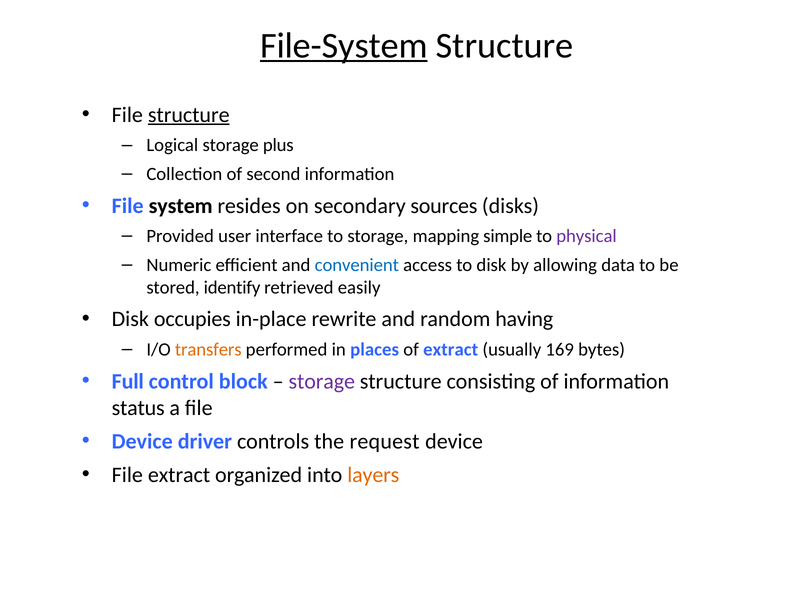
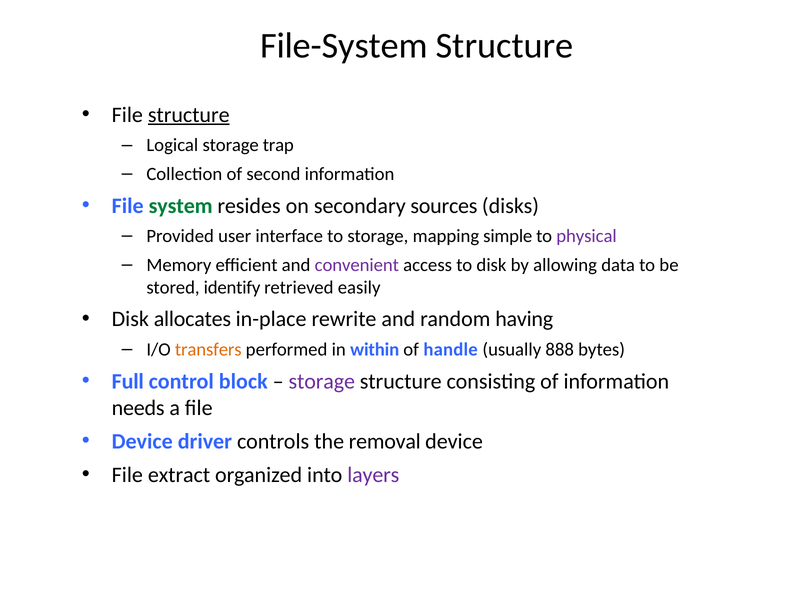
File-System underline: present -> none
plus: plus -> trap
system colour: black -> green
Numeric: Numeric -> Memory
convenient colour: blue -> purple
occupies: occupies -> allocates
places: places -> within
of extract: extract -> handle
169: 169 -> 888
status: status -> needs
request: request -> removal
layers colour: orange -> purple
